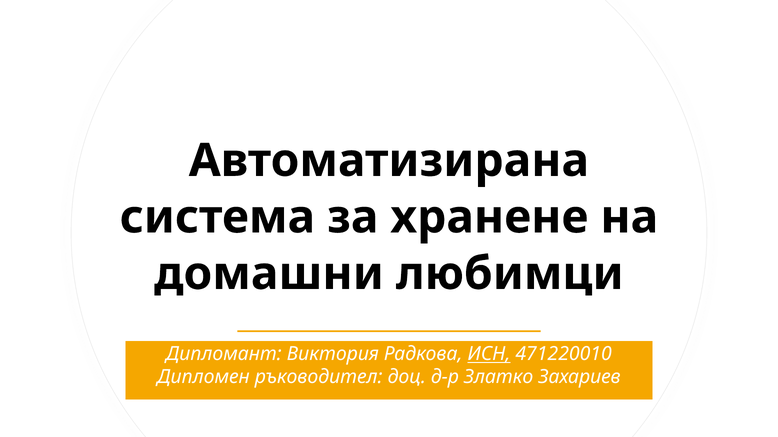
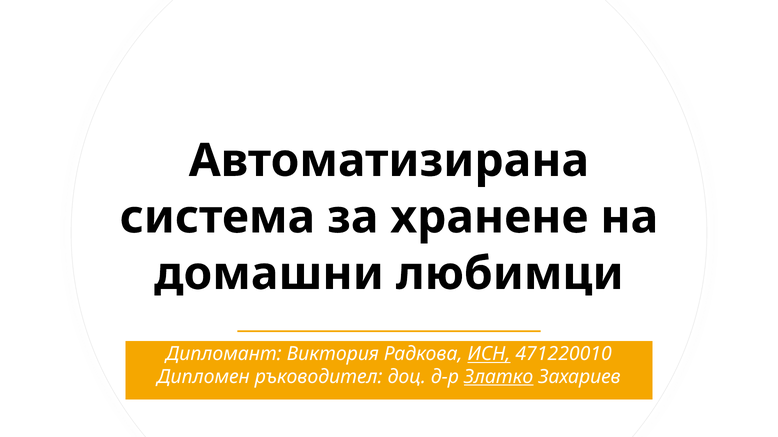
Златко underline: none -> present
